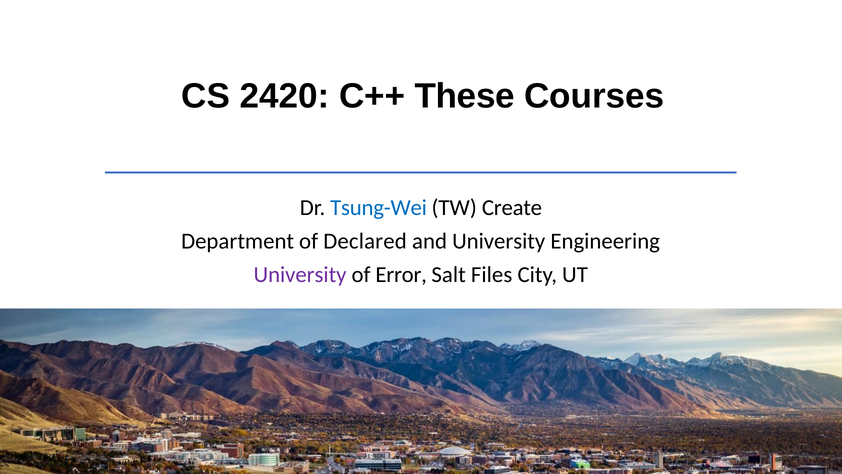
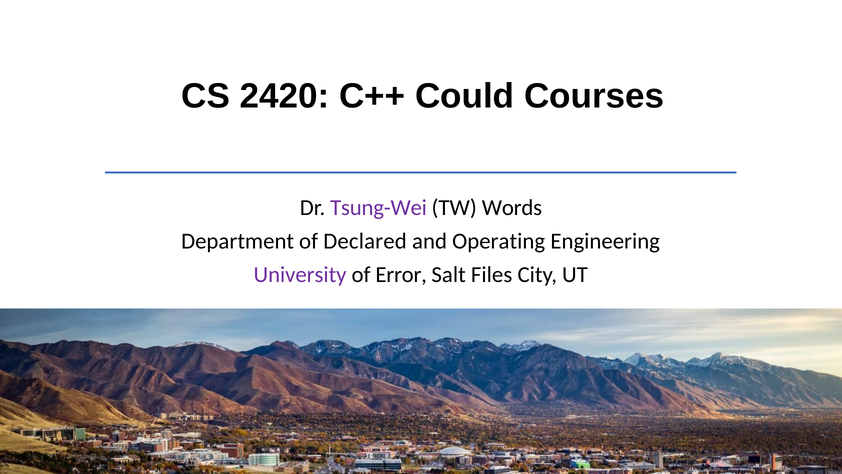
These: These -> Could
Tsung-Wei colour: blue -> purple
Create: Create -> Words
and University: University -> Operating
